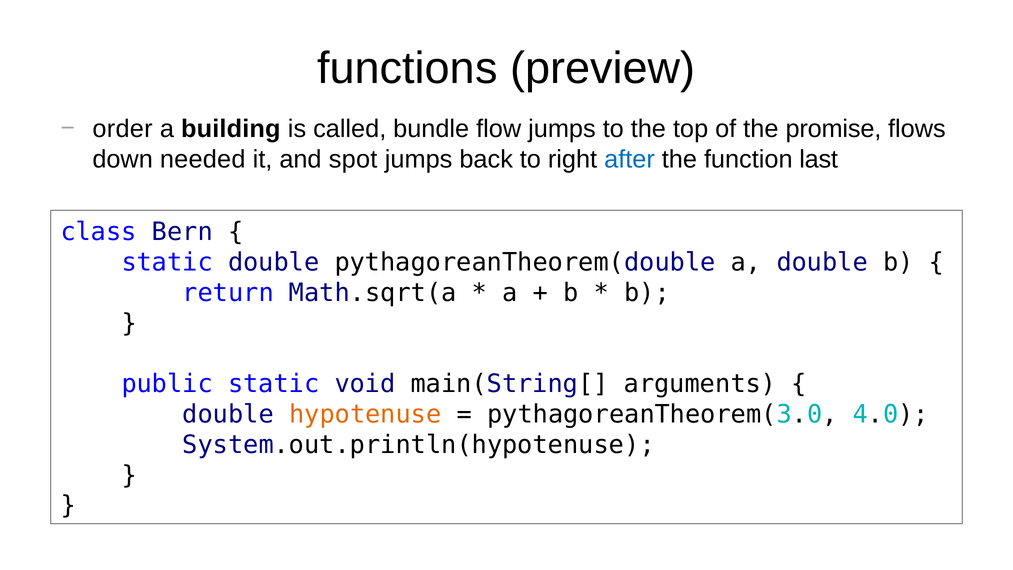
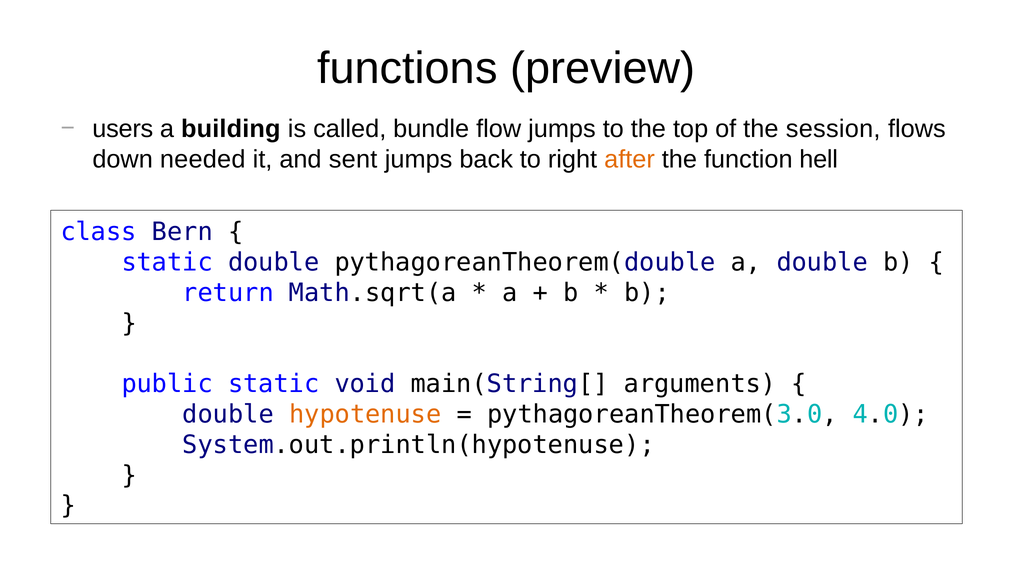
order: order -> users
promise: promise -> session
spot: spot -> sent
after colour: blue -> orange
last: last -> hell
